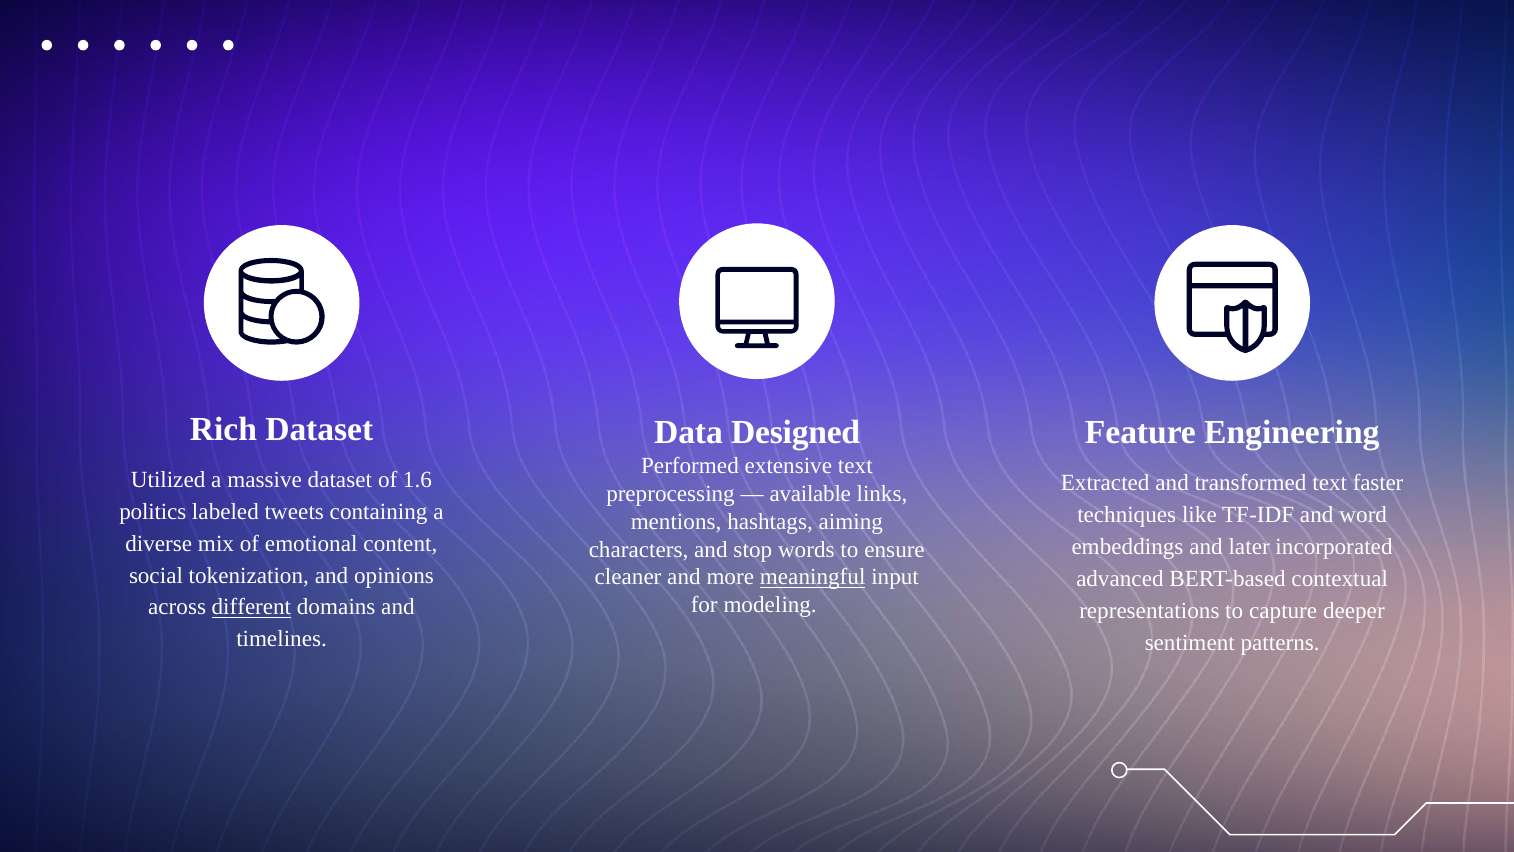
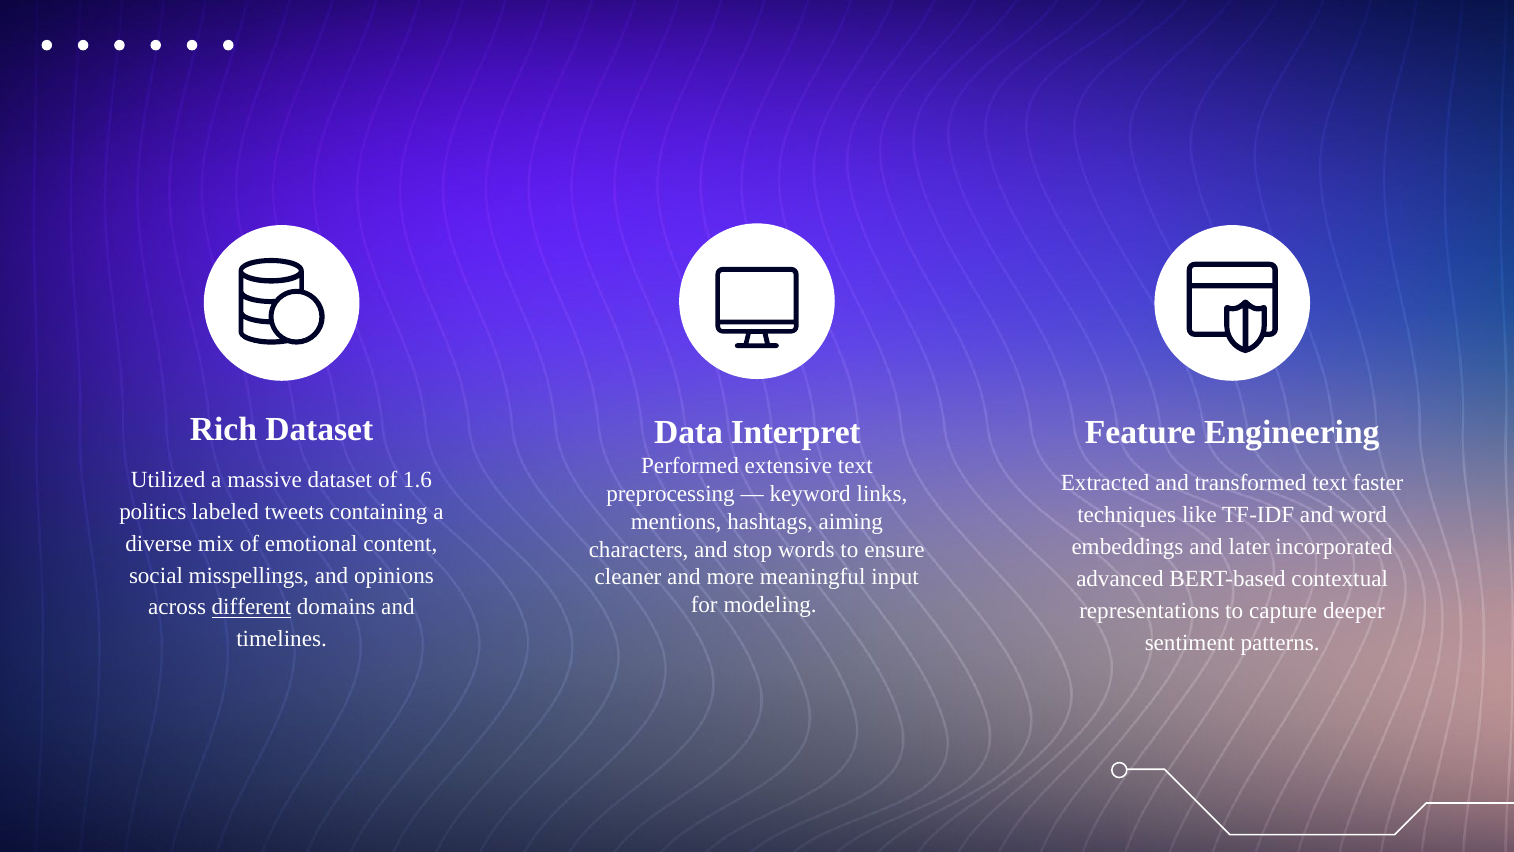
Designed: Designed -> Interpret
available: available -> keyword
tokenization: tokenization -> misspellings
meaningful underline: present -> none
